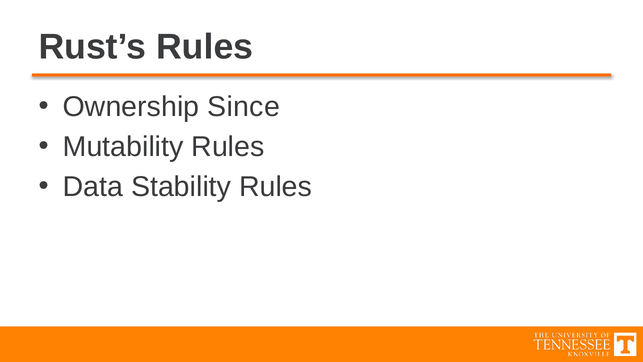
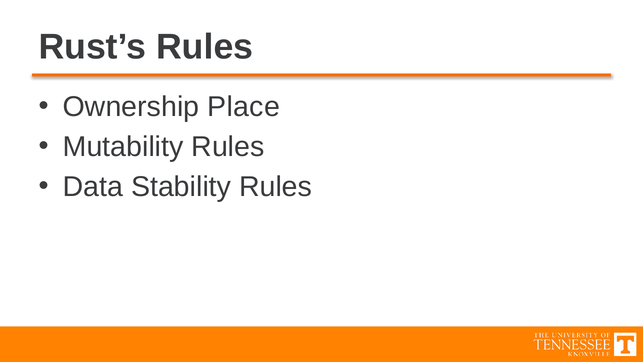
Since: Since -> Place
